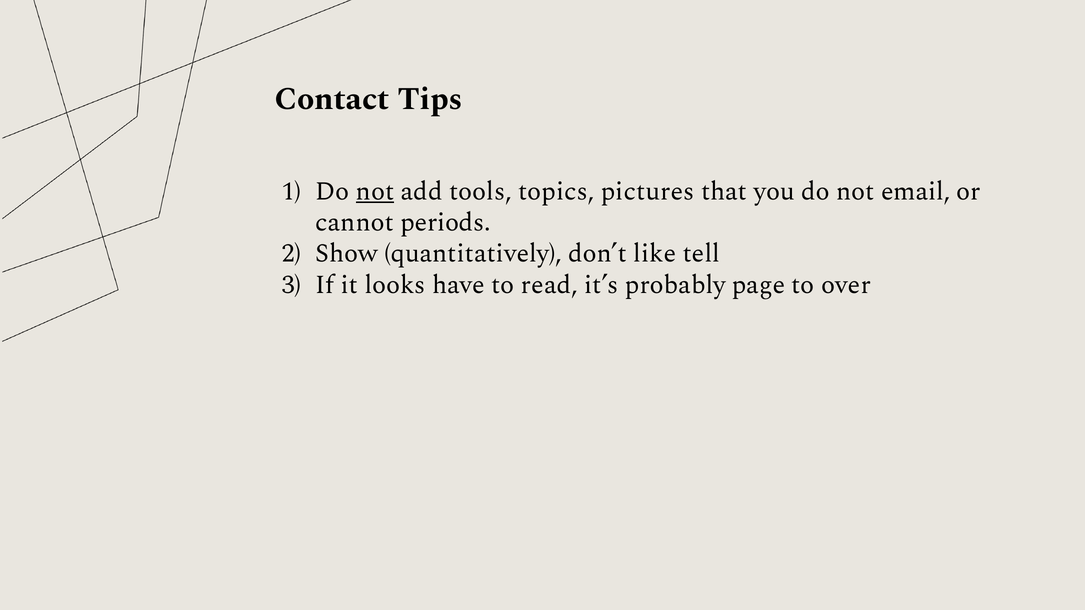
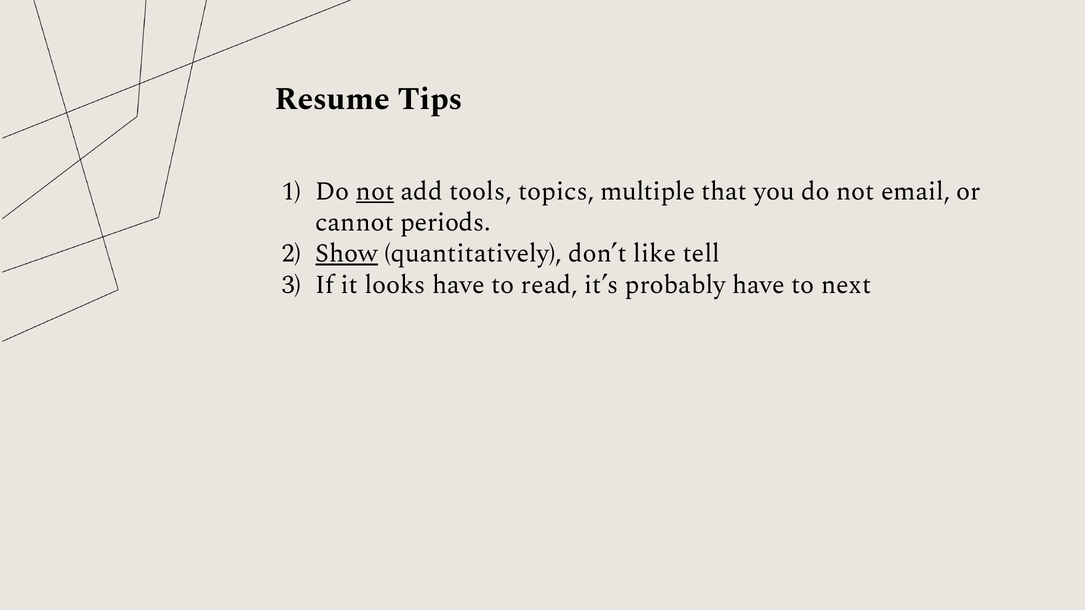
Contact: Contact -> Resume
pictures: pictures -> multiple
Show underline: none -> present
probably page: page -> have
over: over -> next
